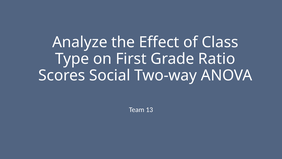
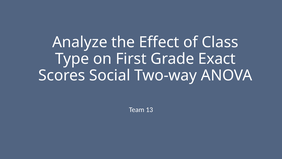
Ratio: Ratio -> Exact
